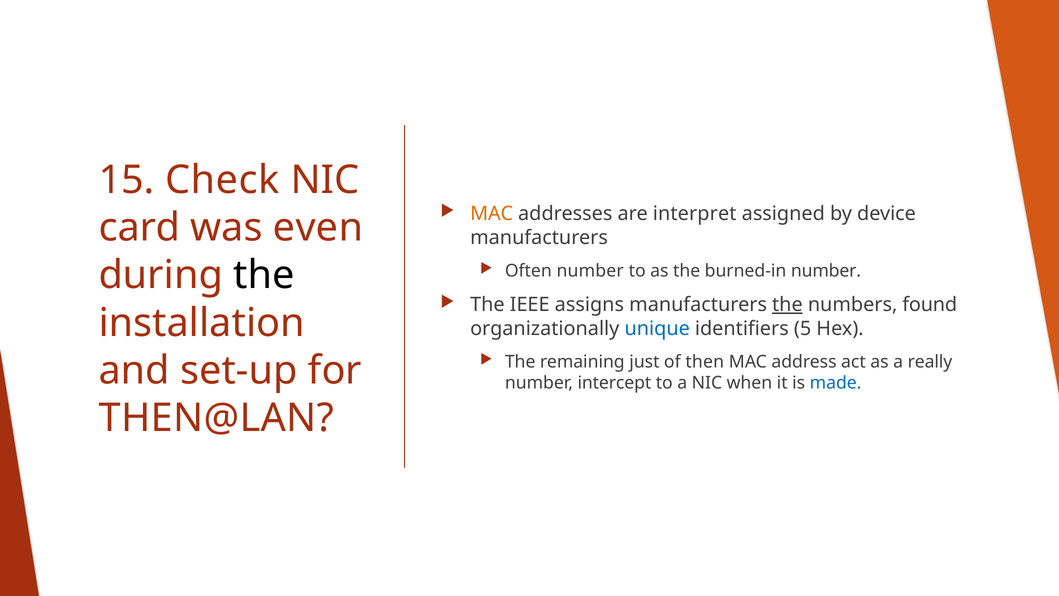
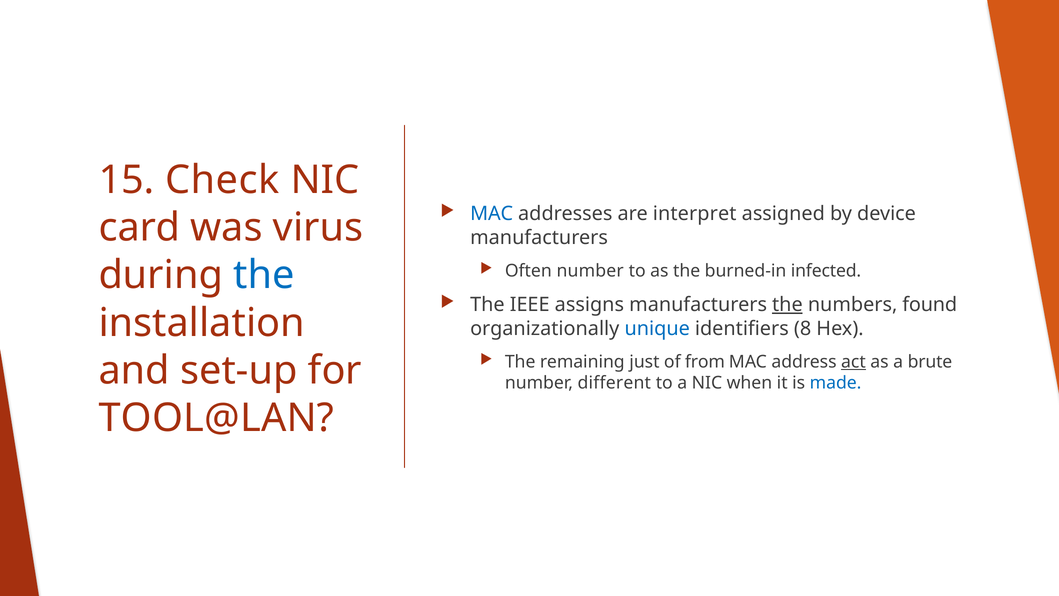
MAC at (492, 214) colour: orange -> blue
even: even -> virus
burned-in number: number -> infected
the at (264, 275) colour: black -> blue
5: 5 -> 8
then: then -> from
act underline: none -> present
really: really -> brute
intercept: intercept -> different
THEN@LAN: THEN@LAN -> TOOL@LAN
